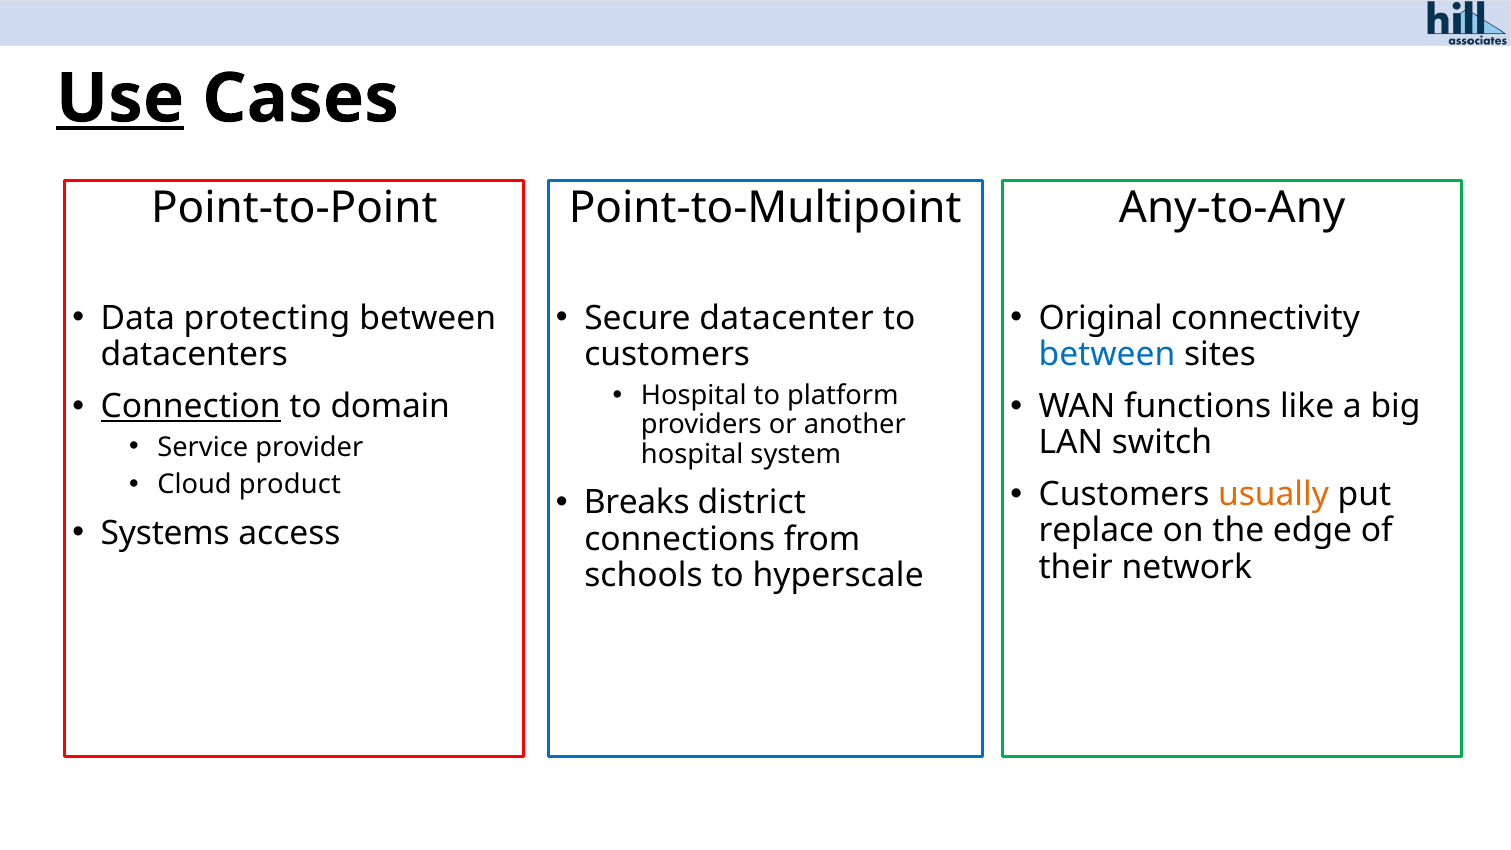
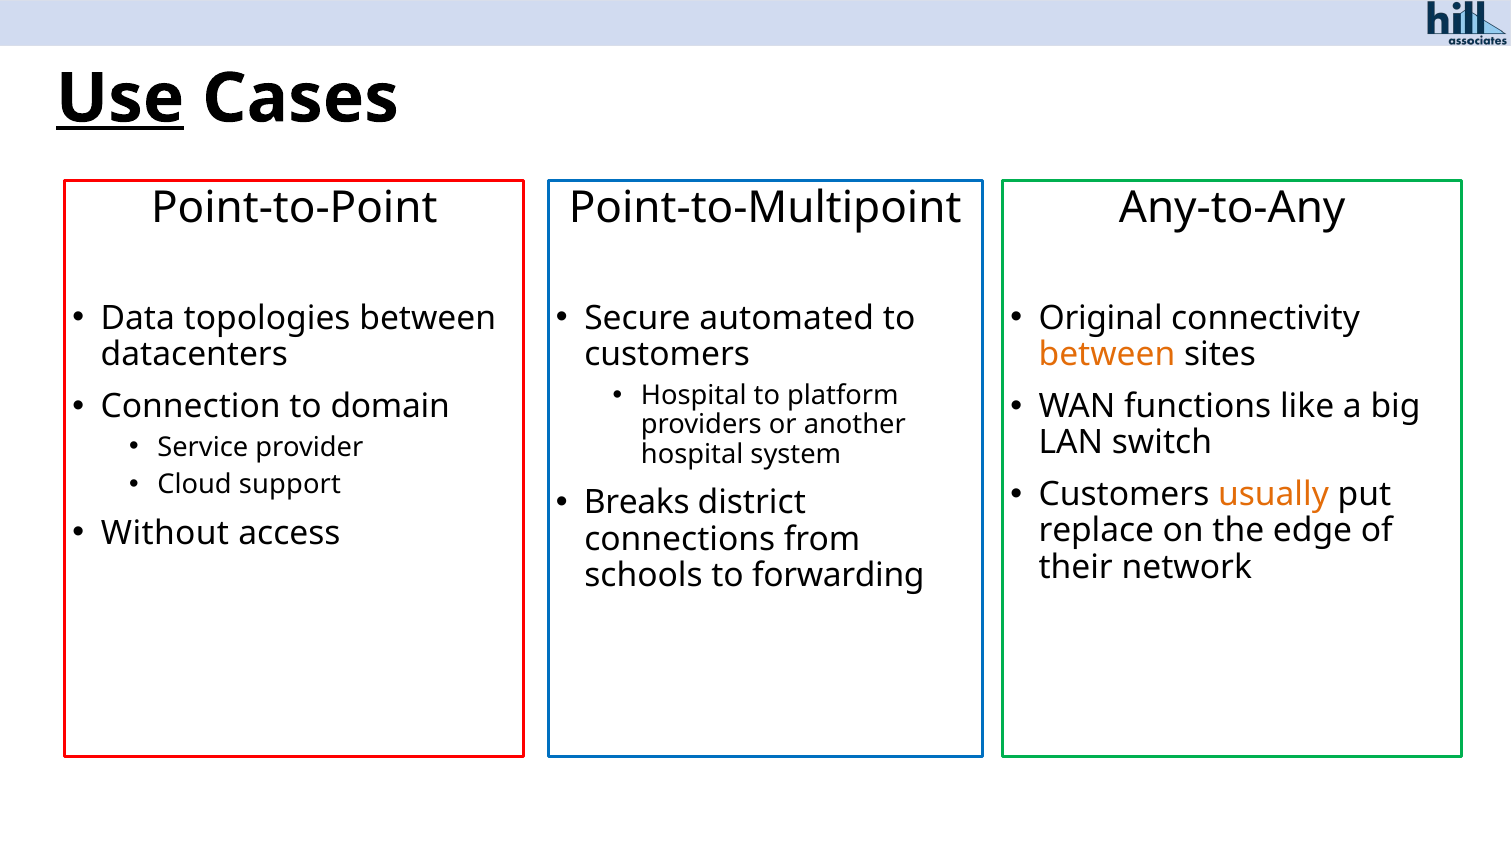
protecting: protecting -> topologies
datacenter: datacenter -> automated
between at (1107, 354) colour: blue -> orange
Connection underline: present -> none
product: product -> support
Systems: Systems -> Without
hyperscale: hyperscale -> forwarding
